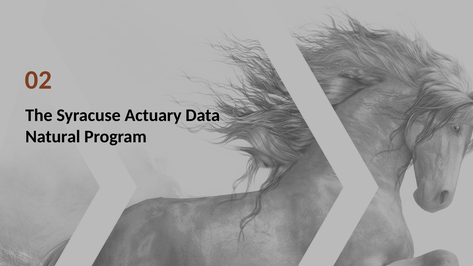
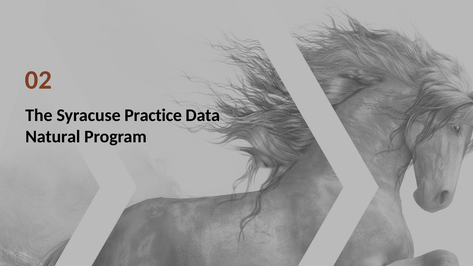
Actuary: Actuary -> Practice
